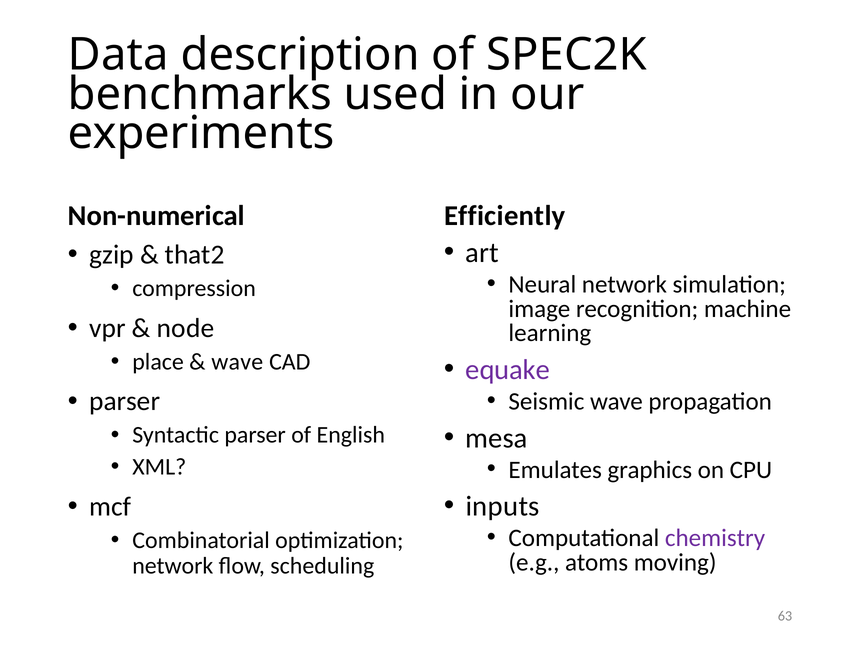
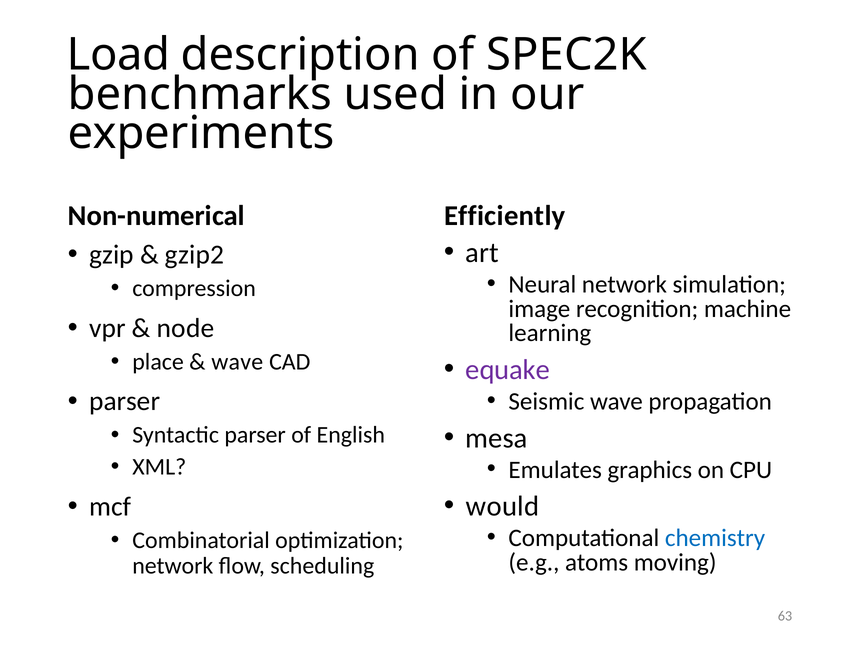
Data: Data -> Load
that2: that2 -> gzip2
inputs: inputs -> would
chemistry colour: purple -> blue
